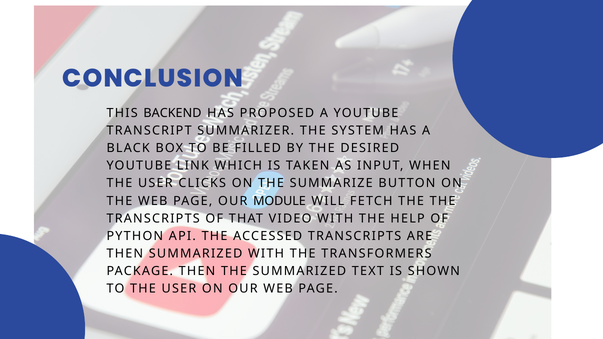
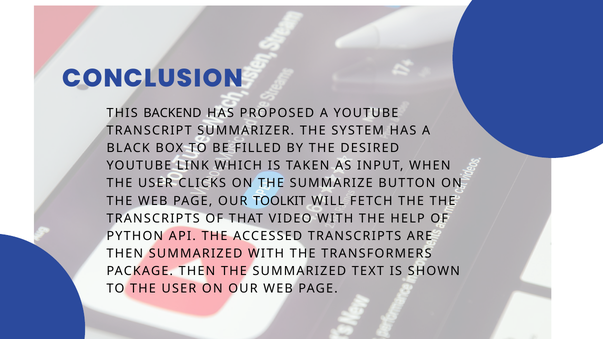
MODULE: MODULE -> TOOLKIT
